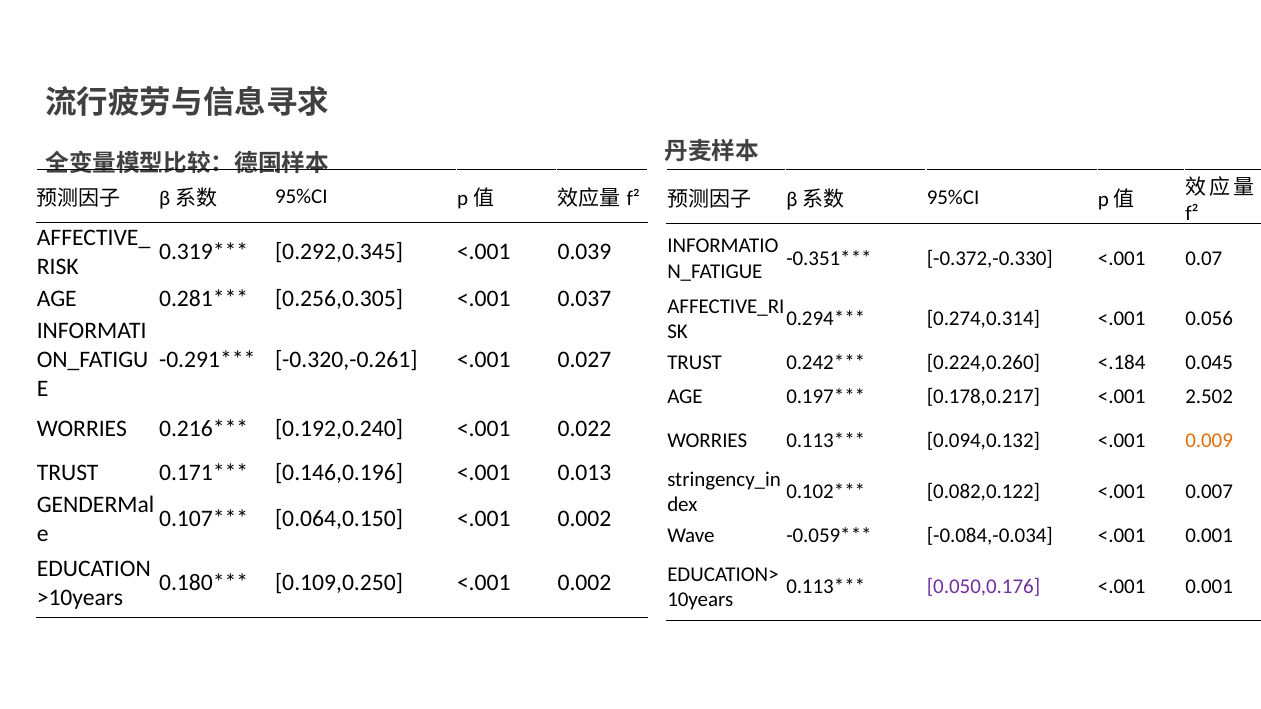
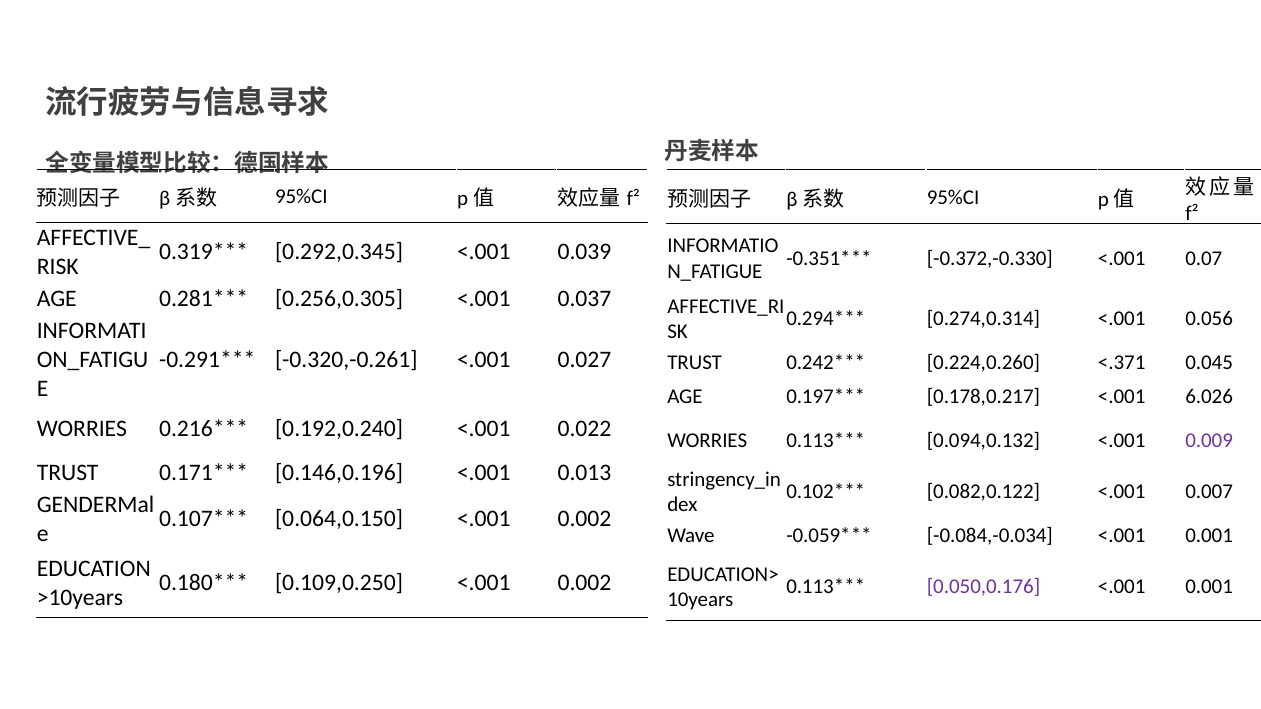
<.184: <.184 -> <.371
2.502: 2.502 -> 6.026
0.009 colour: orange -> purple
